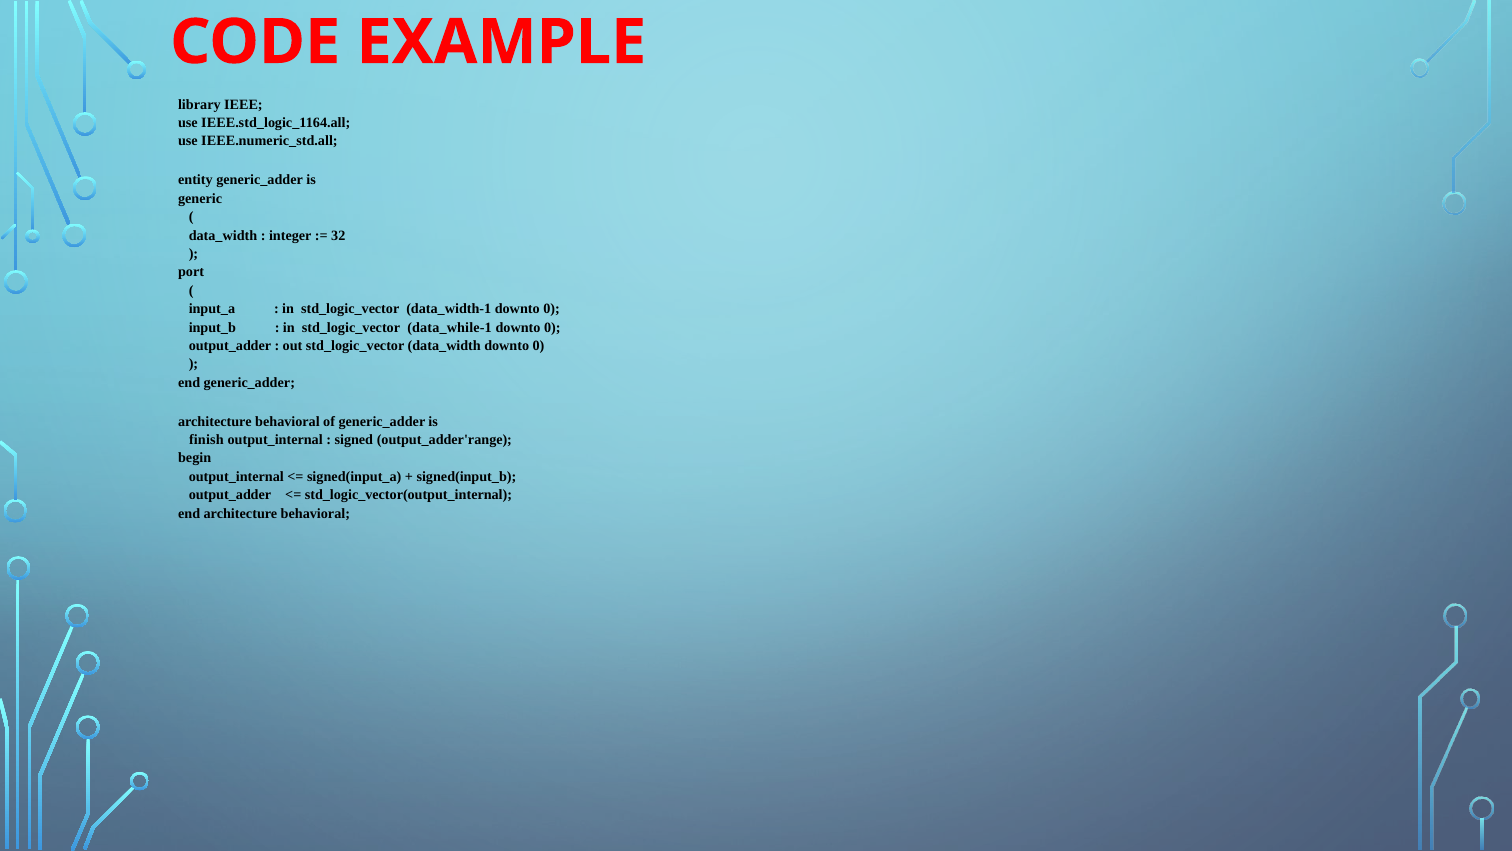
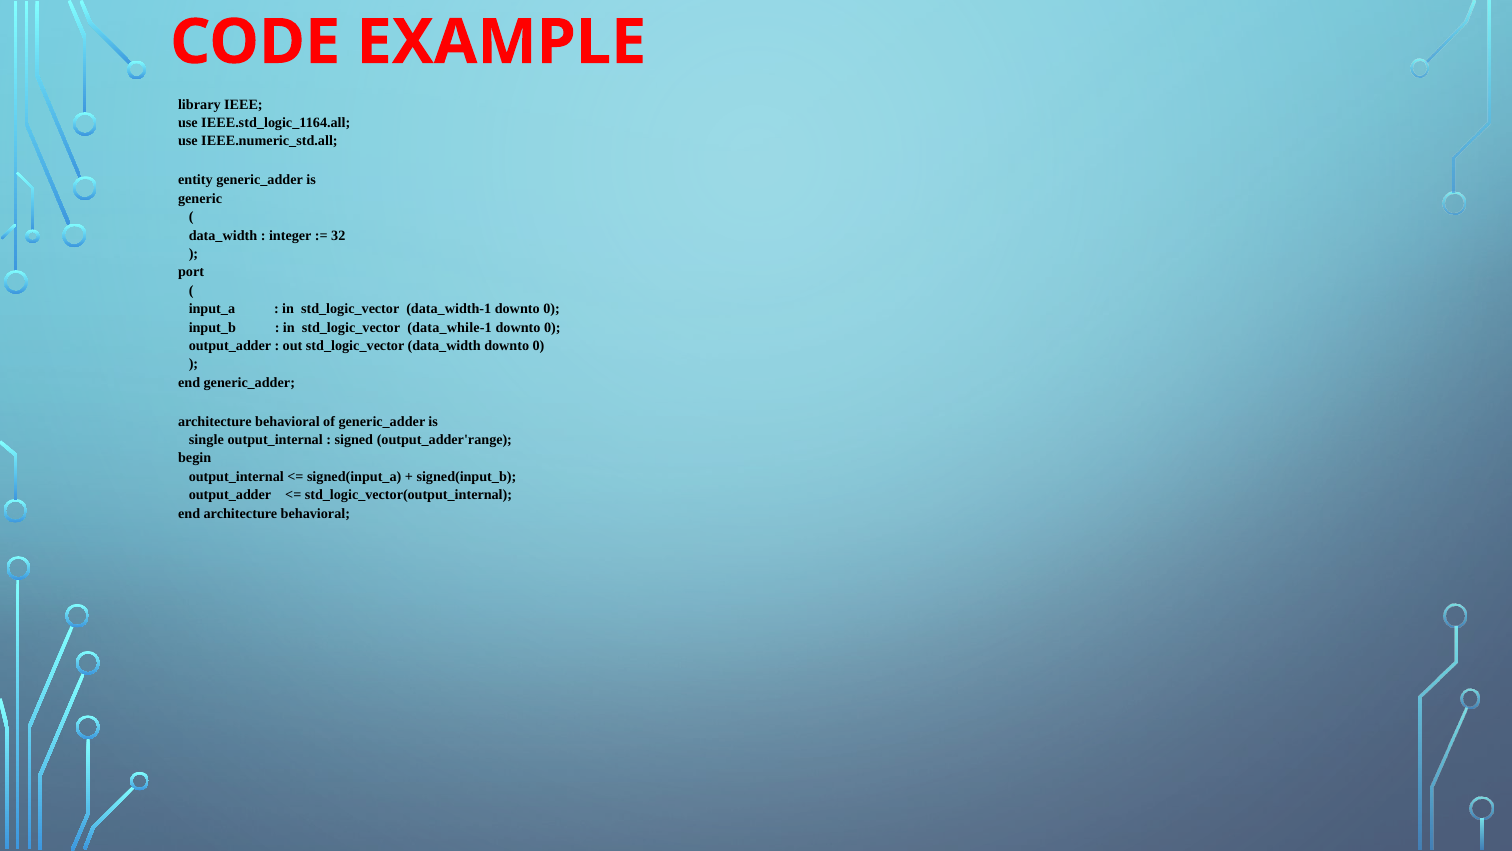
finish: finish -> single
